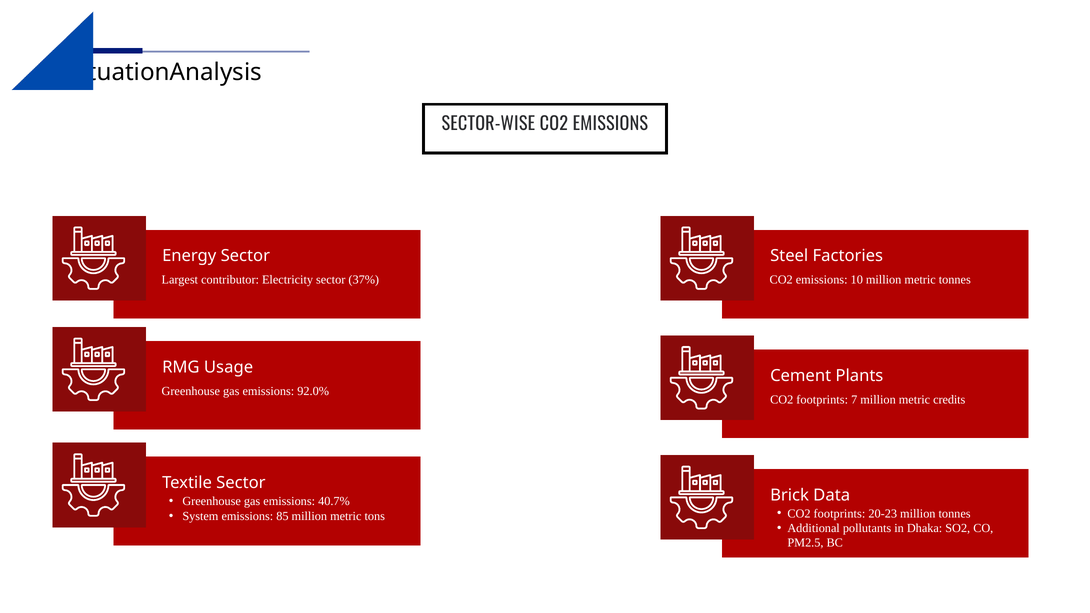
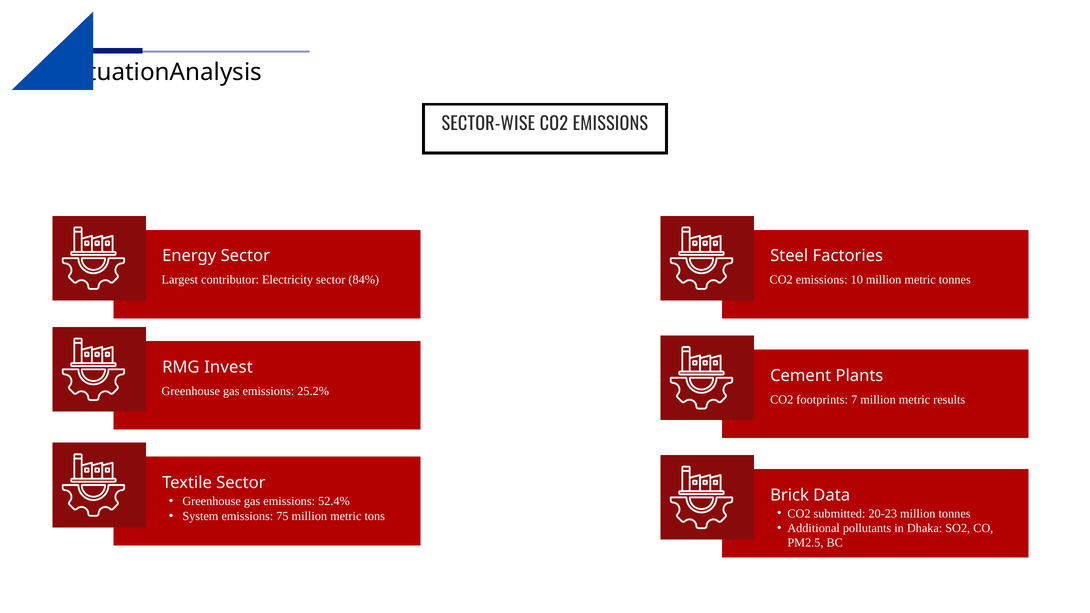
37%: 37% -> 84%
Usage: Usage -> Invest
92.0%: 92.0% -> 25.2%
credits: credits -> results
40.7%: 40.7% -> 52.4%
85: 85 -> 75
footprints at (839, 514): footprints -> submitted
